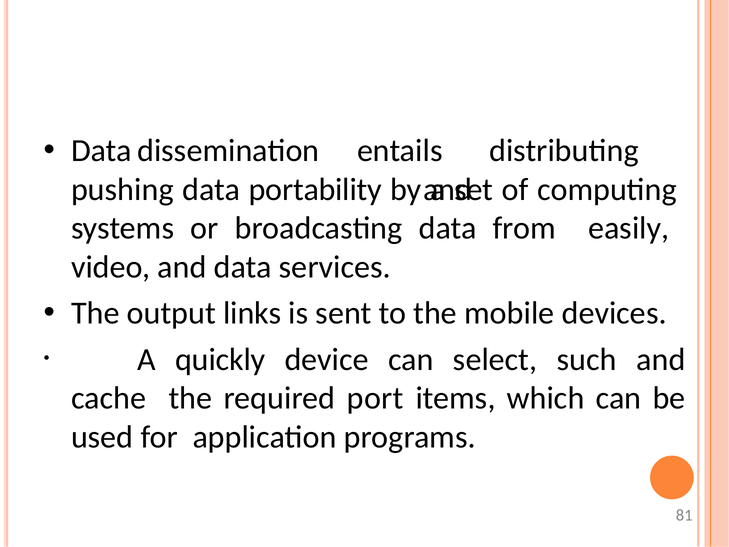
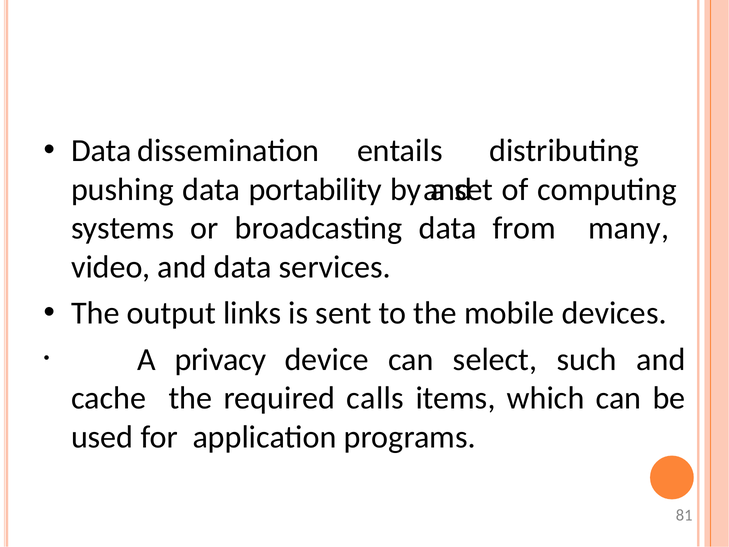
easily: easily -> many
quickly: quickly -> privacy
port: port -> calls
